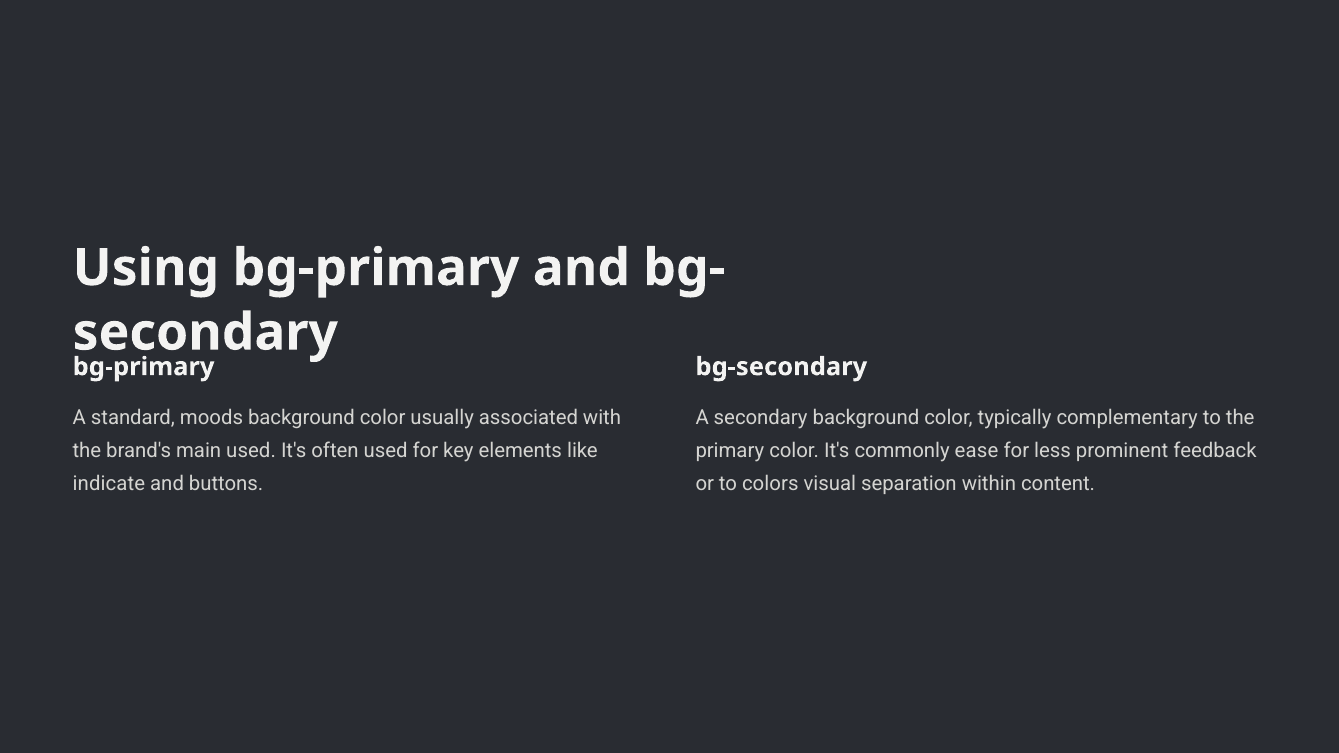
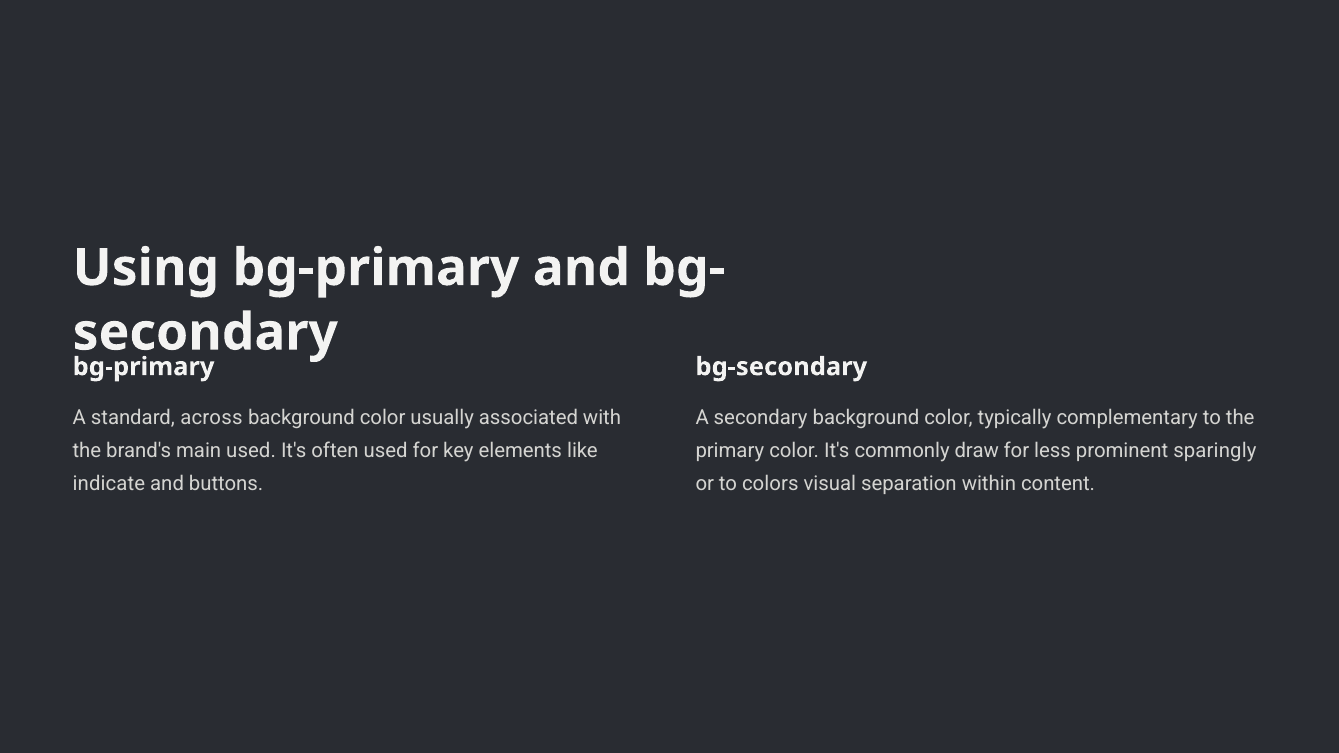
moods: moods -> across
ease: ease -> draw
feedback: feedback -> sparingly
